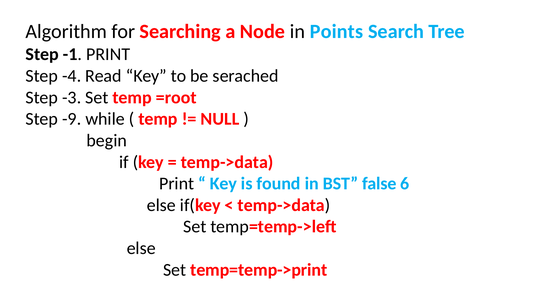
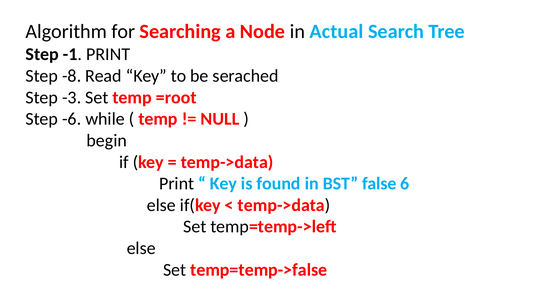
Points: Points -> Actual
-4: -4 -> -8
-9: -9 -> -6
temp=temp->print: temp=temp->print -> temp=temp->false
